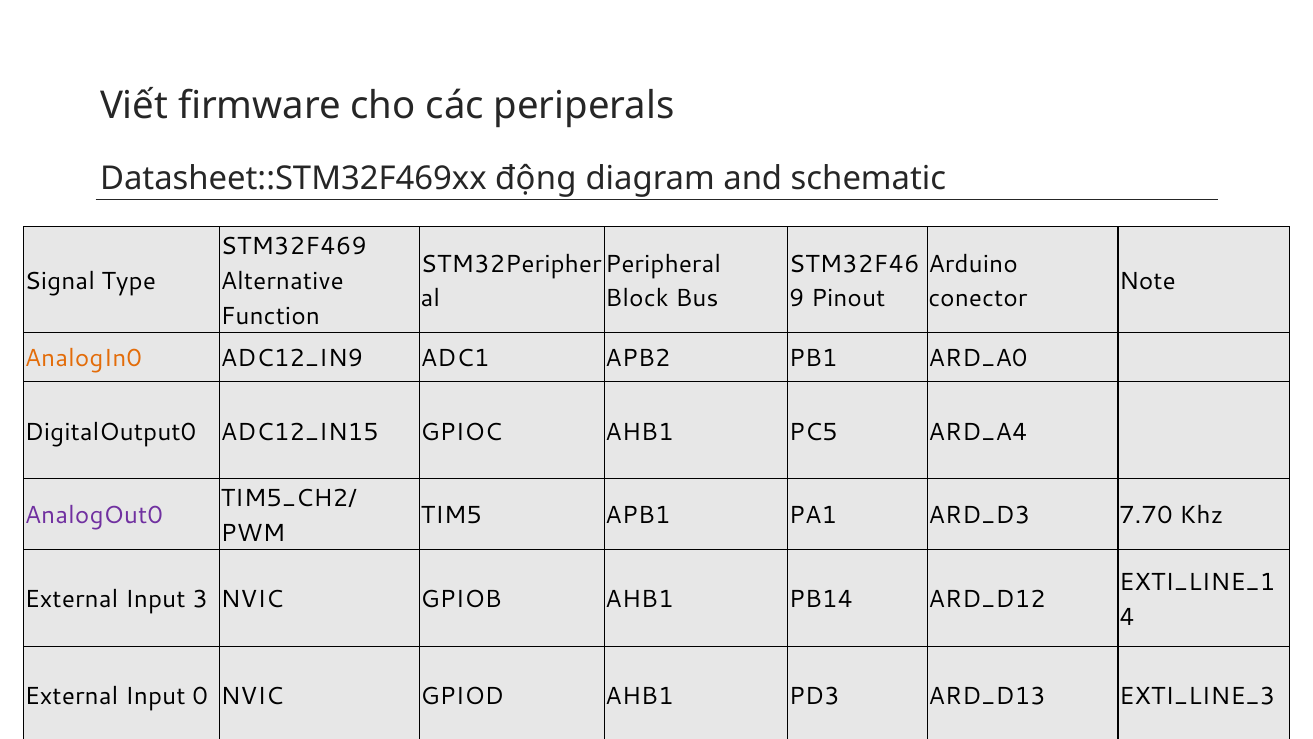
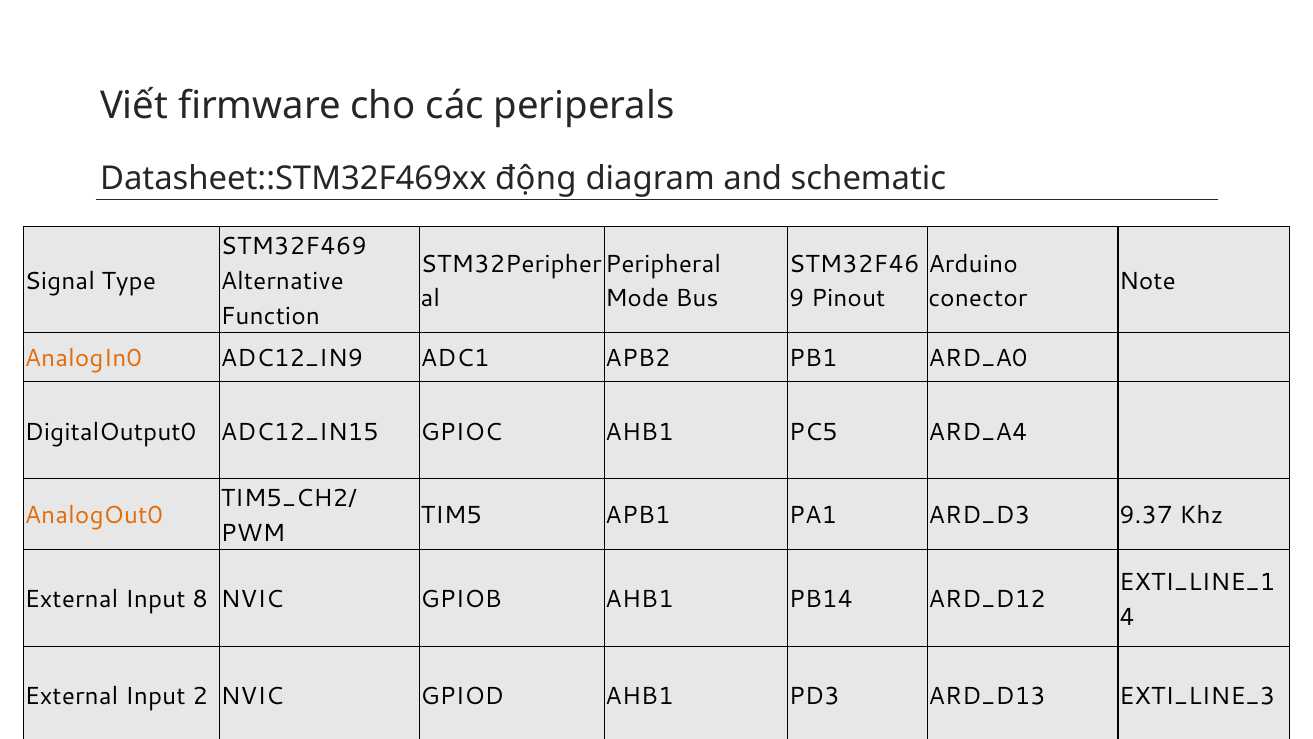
Block: Block -> Mode
AnalogOut0 colour: purple -> orange
7.70: 7.70 -> 9.37
3: 3 -> 8
0: 0 -> 2
